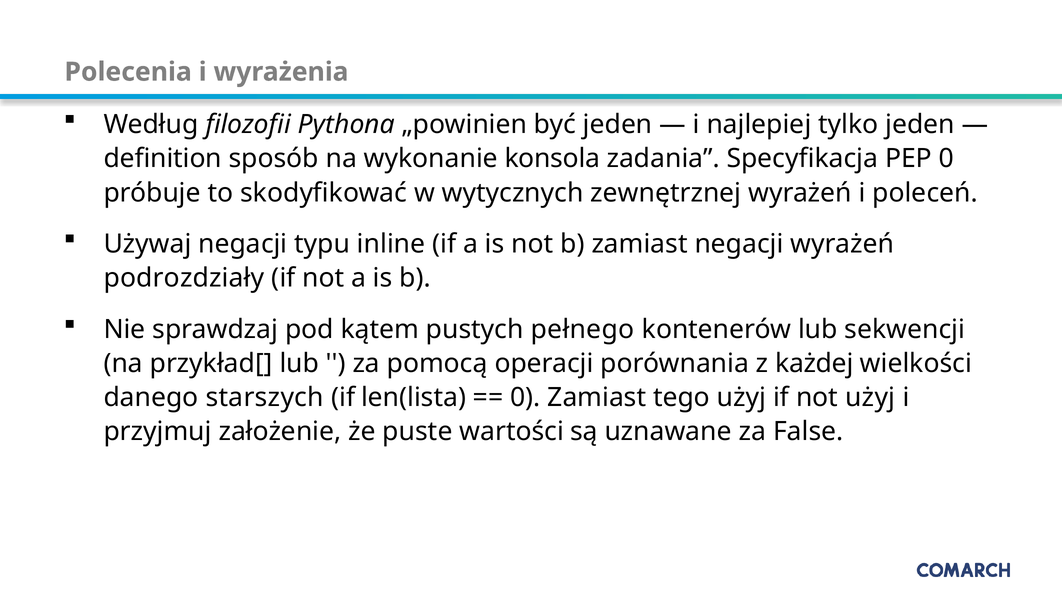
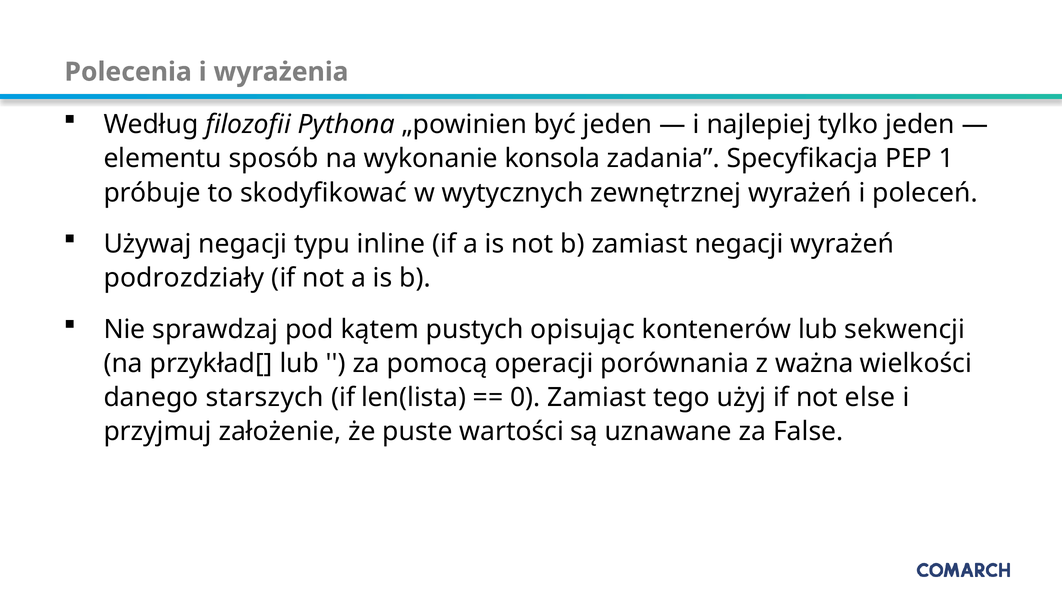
definition: definition -> elementu
PEP 0: 0 -> 1
pełnego: pełnego -> opisując
każdej: każdej -> ważna
not użyj: użyj -> else
